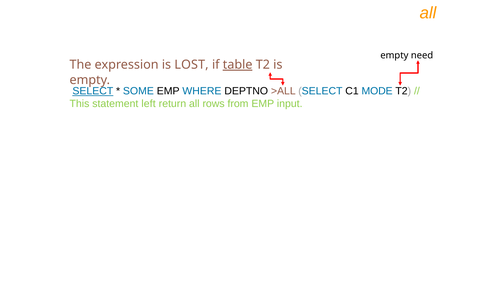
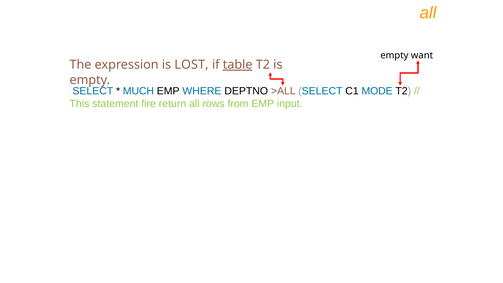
need: need -> want
SELECT at (93, 91) underline: present -> none
SOME: SOME -> MUCH
left: left -> fire
